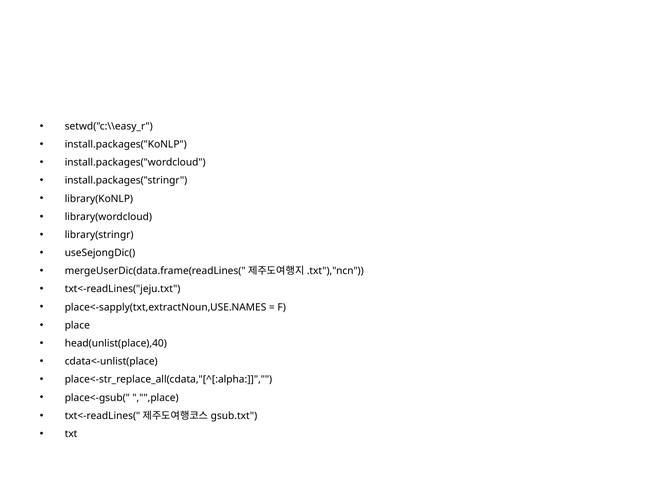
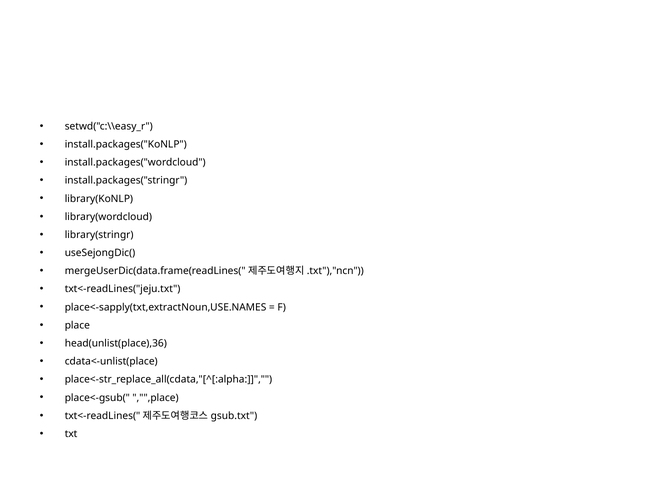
head(unlist(place),40: head(unlist(place),40 -> head(unlist(place),36
